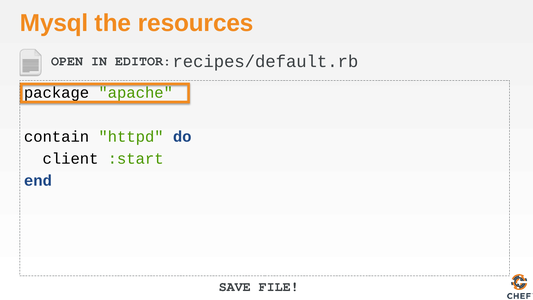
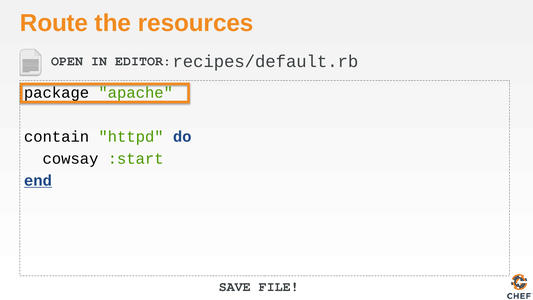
Mysql: Mysql -> Route
client: client -> cowsay
end underline: none -> present
